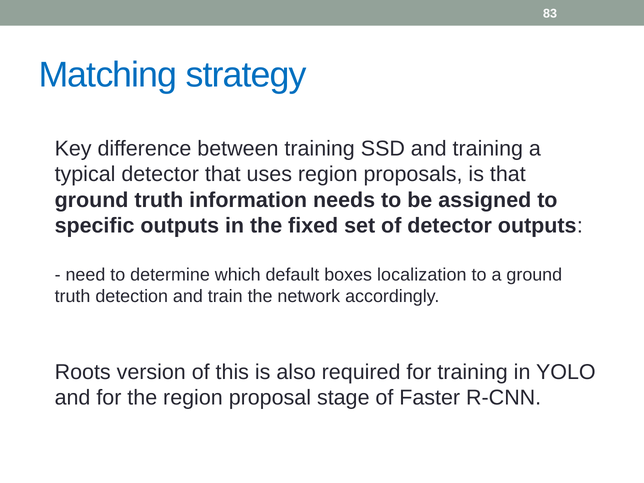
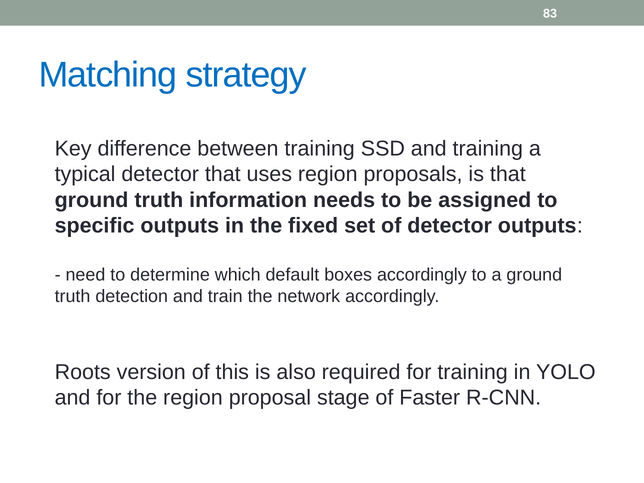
boxes localization: localization -> accordingly
